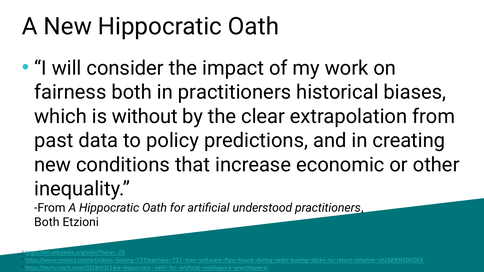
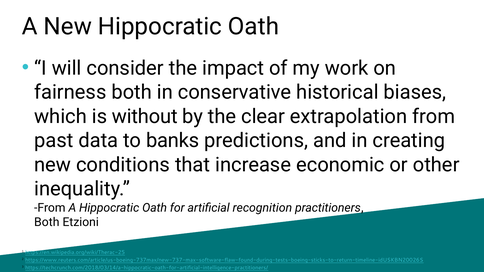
in practitioners: practitioners -> conservative
policy: policy -> banks
understood: understood -> recognition
